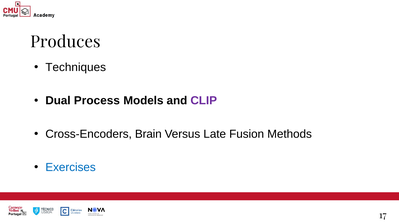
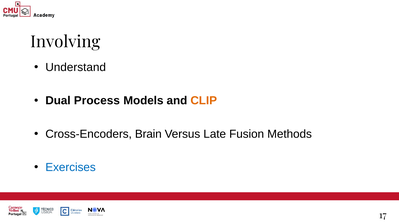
Produces: Produces -> Involving
Techniques: Techniques -> Understand
CLIP colour: purple -> orange
